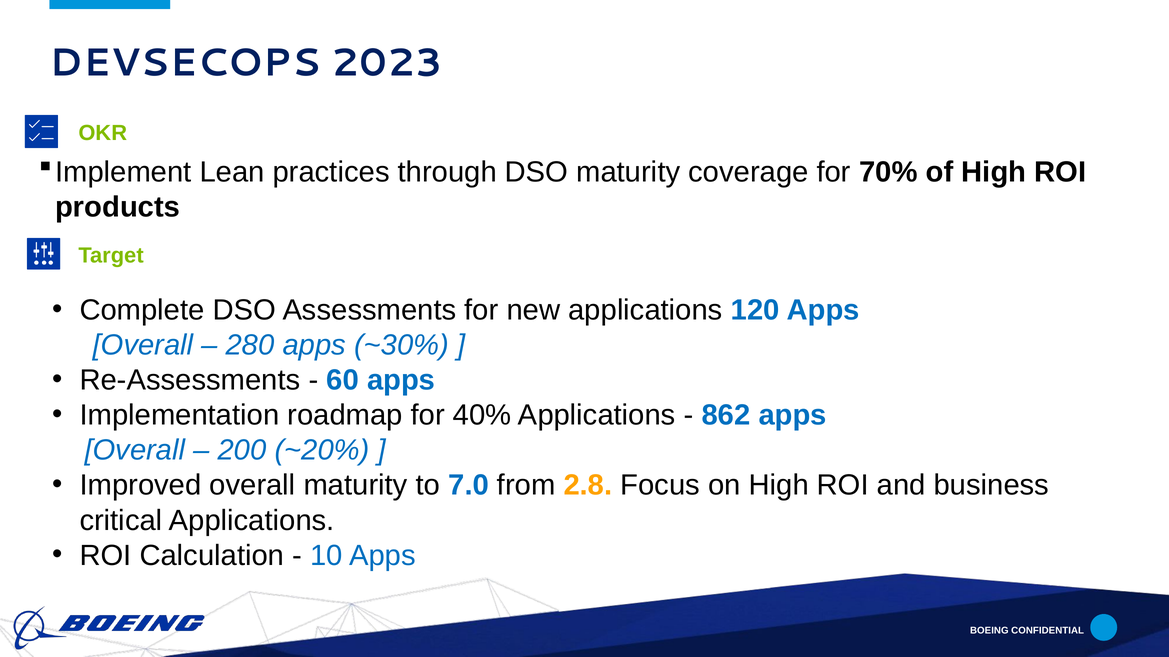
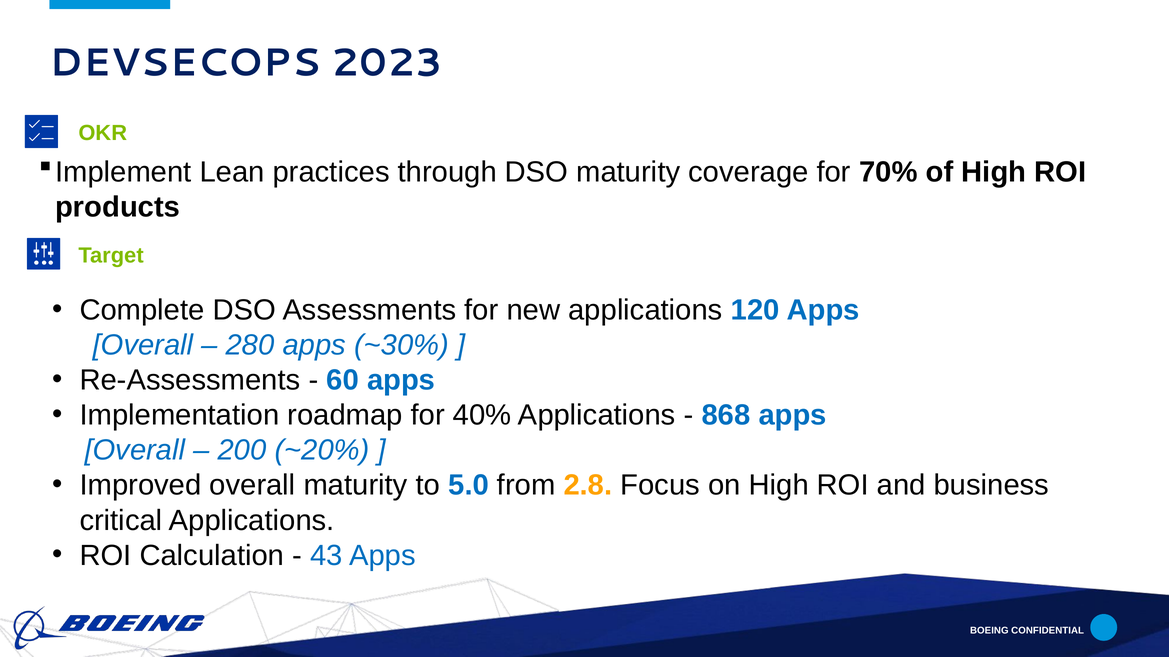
862: 862 -> 868
7.0: 7.0 -> 5.0
10: 10 -> 43
